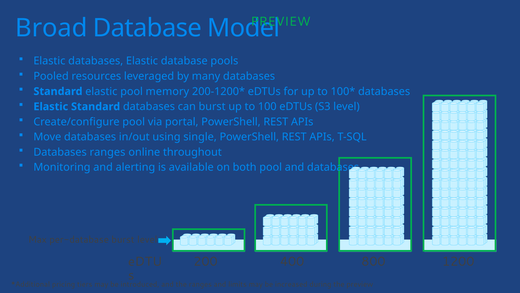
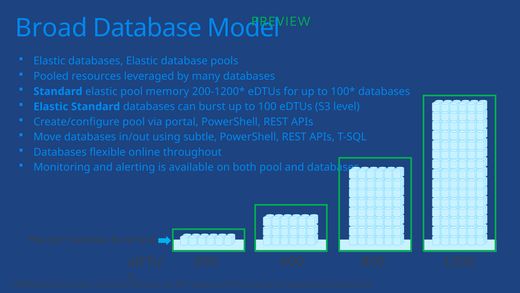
single: single -> subtle
Databases ranges: ranges -> flexible
